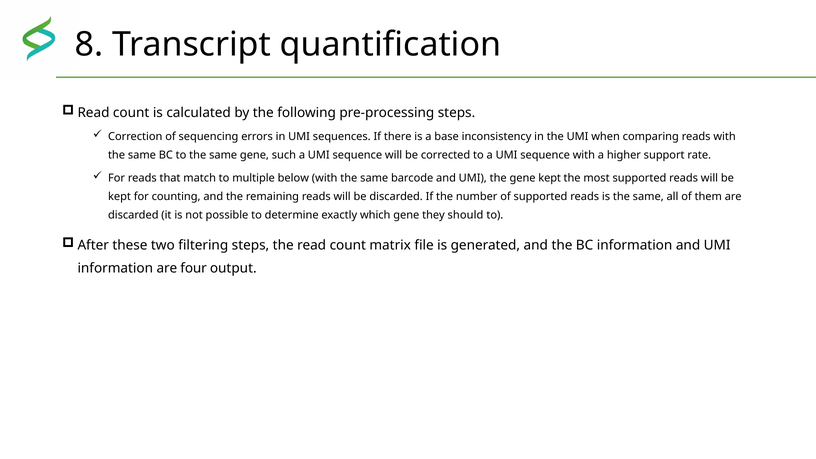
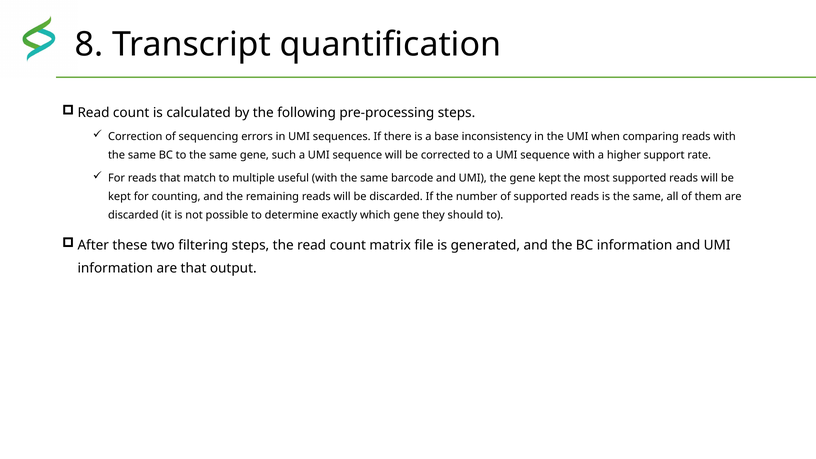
below: below -> useful
are four: four -> that
